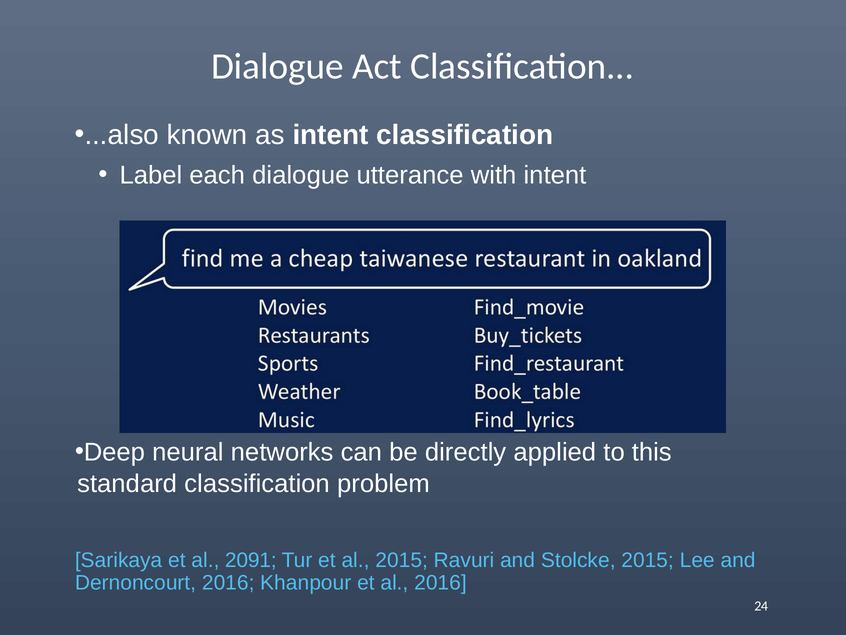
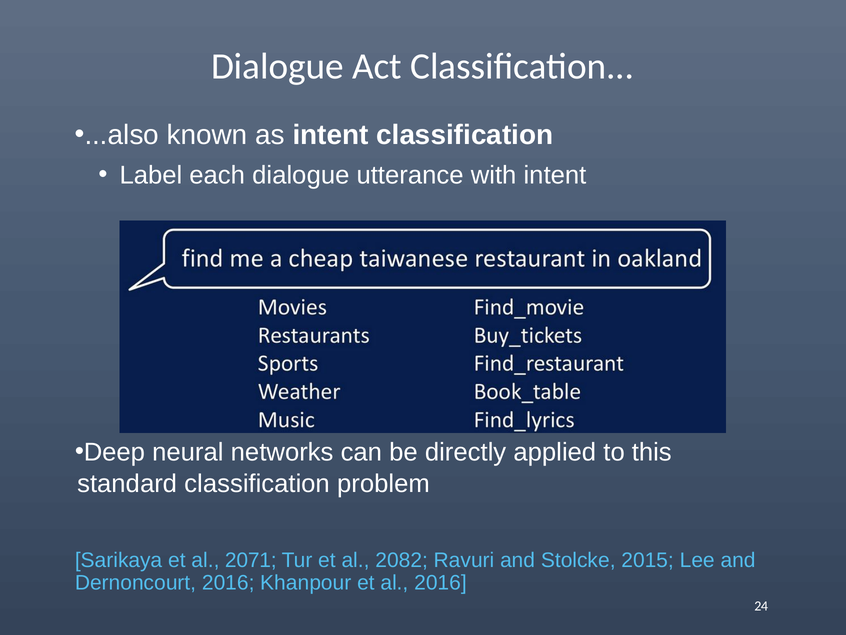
2091: 2091 -> 2071
al 2015: 2015 -> 2082
